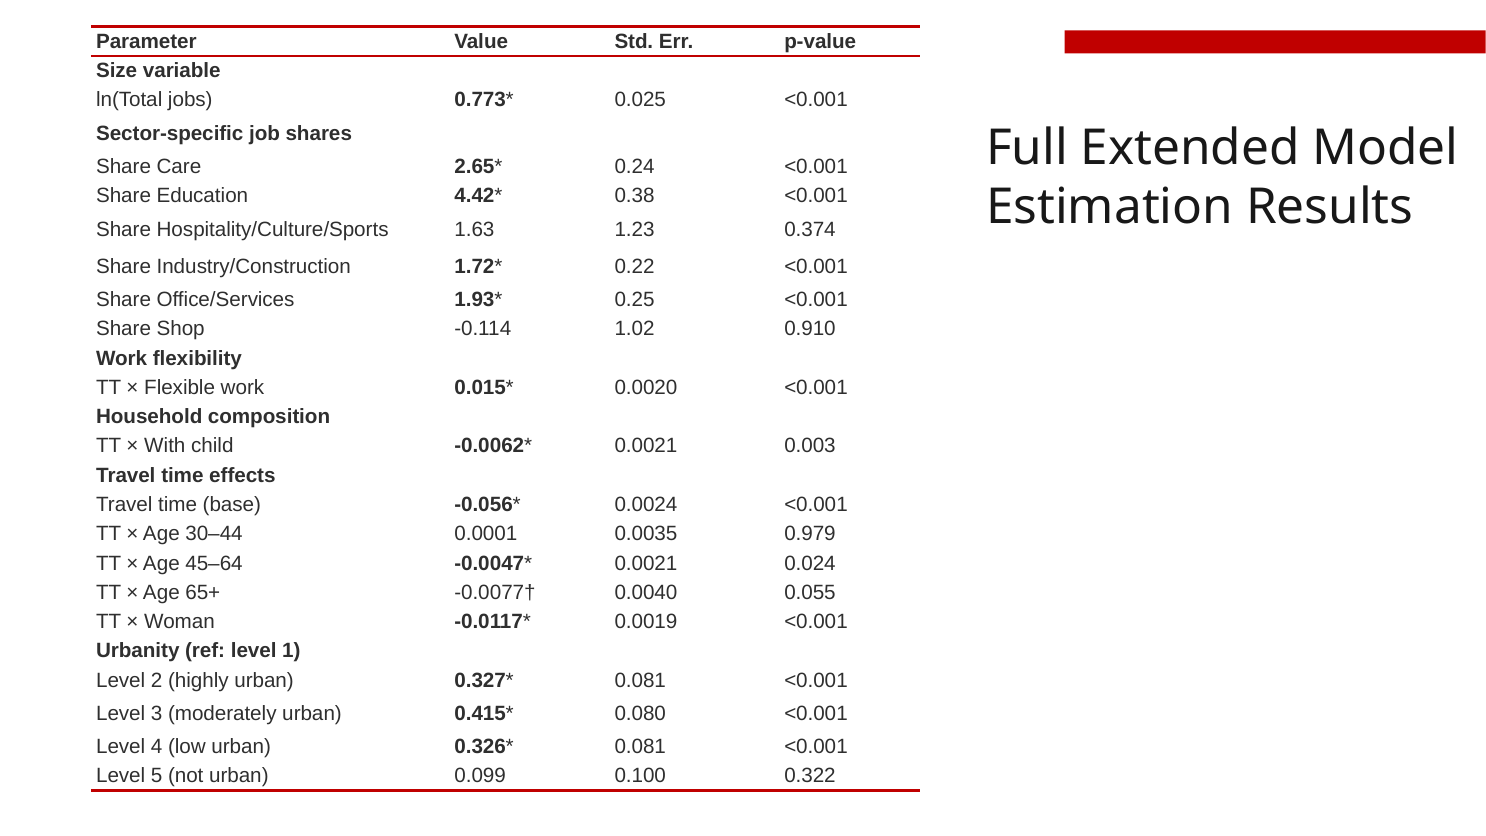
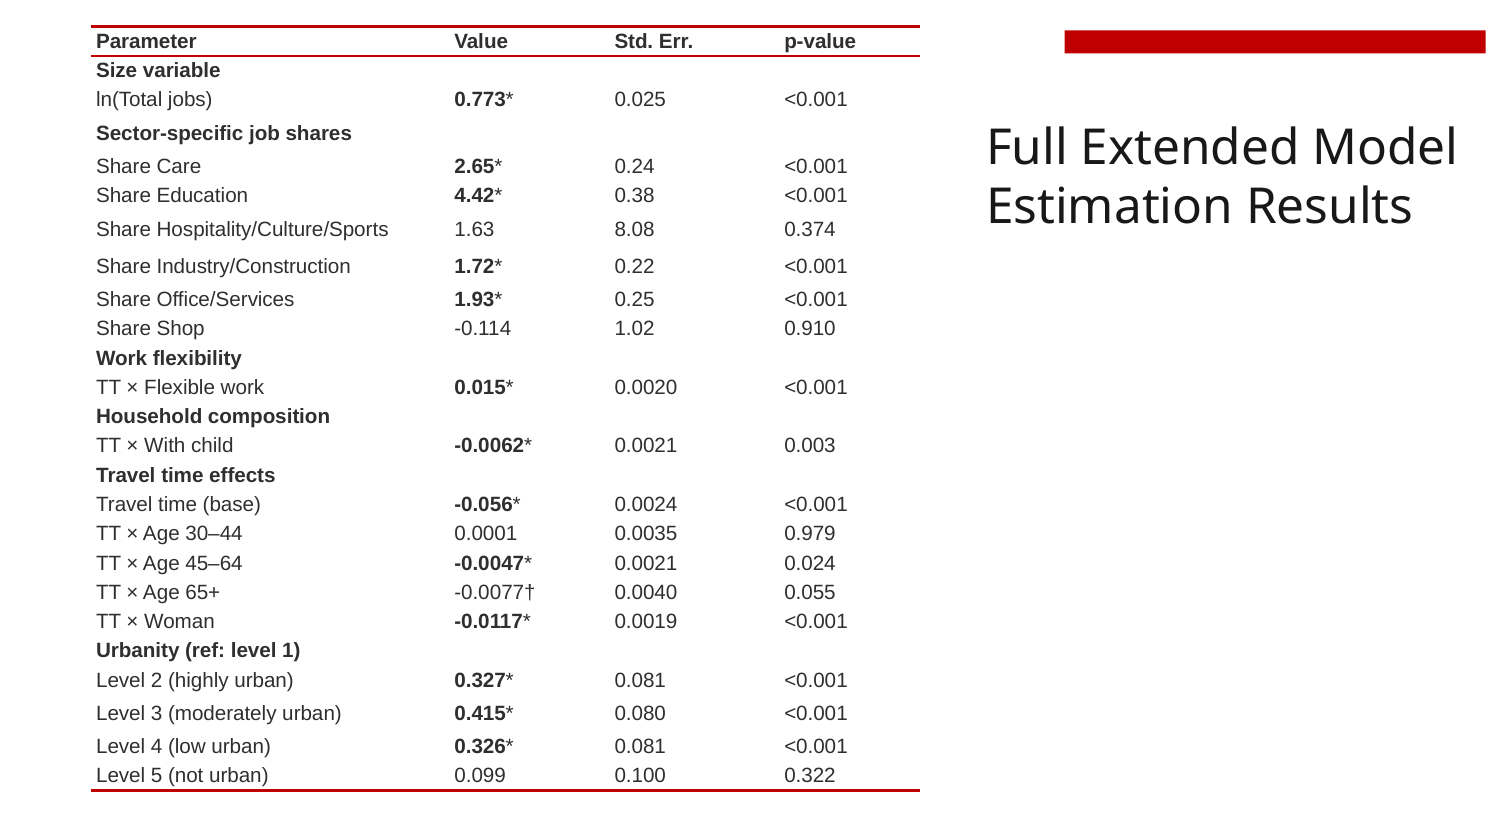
1.23: 1.23 -> 8.08
